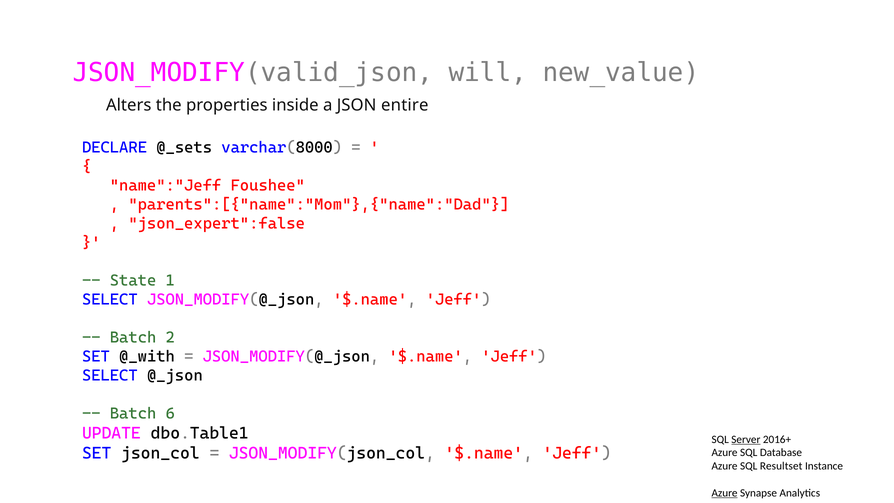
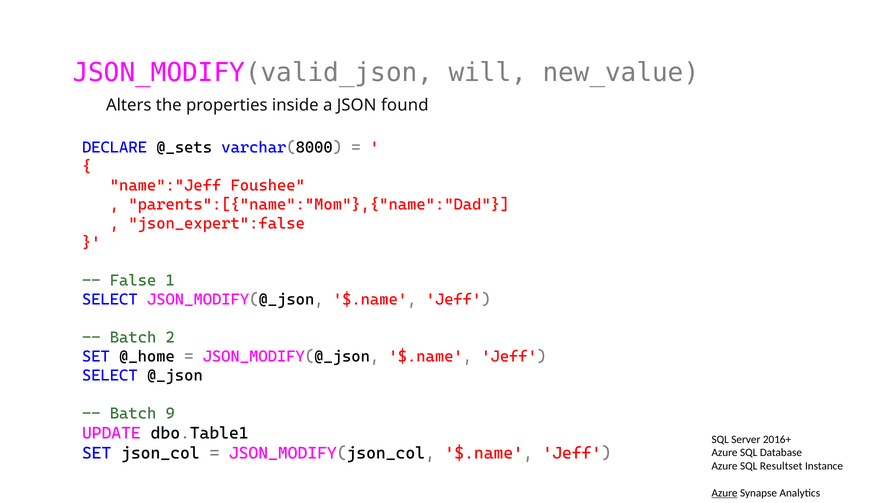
entire: entire -> found
State: State -> False
@_with: @_with -> @_home
6: 6 -> 9
Server underline: present -> none
